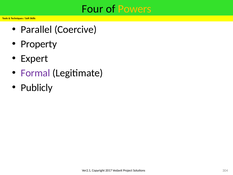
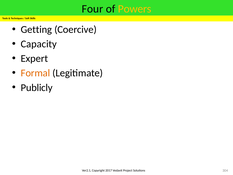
Parallel: Parallel -> Getting
Property: Property -> Capacity
Formal colour: purple -> orange
